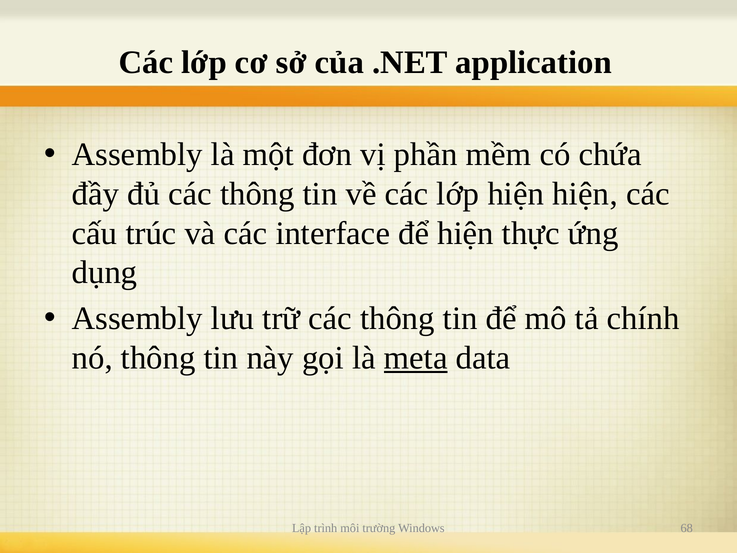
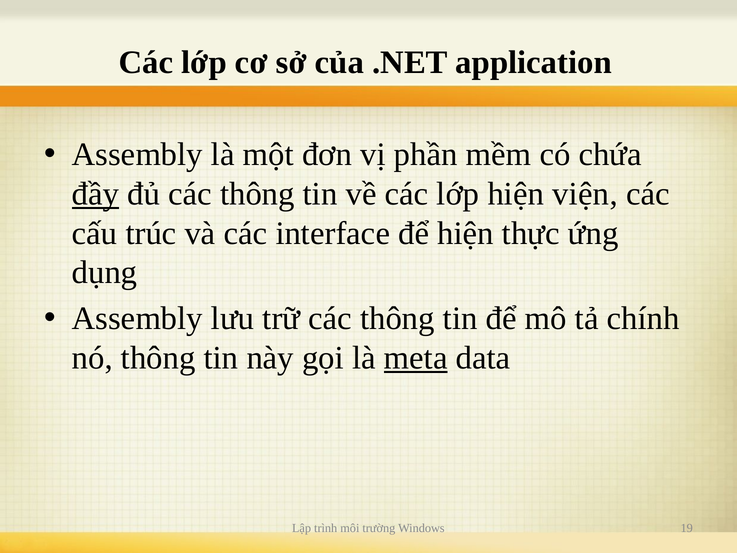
đầy underline: none -> present
hiện hiện: hiện -> viện
68: 68 -> 19
